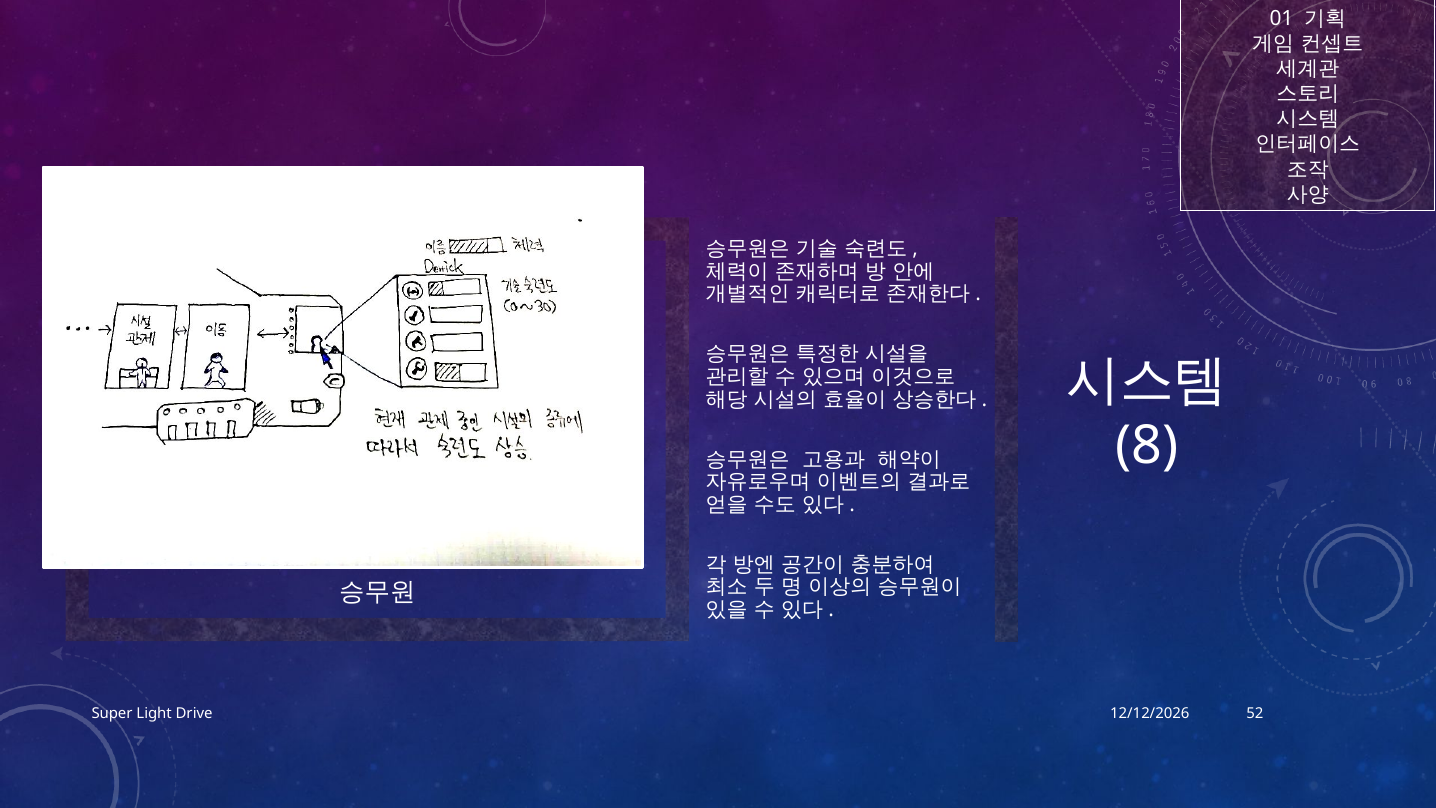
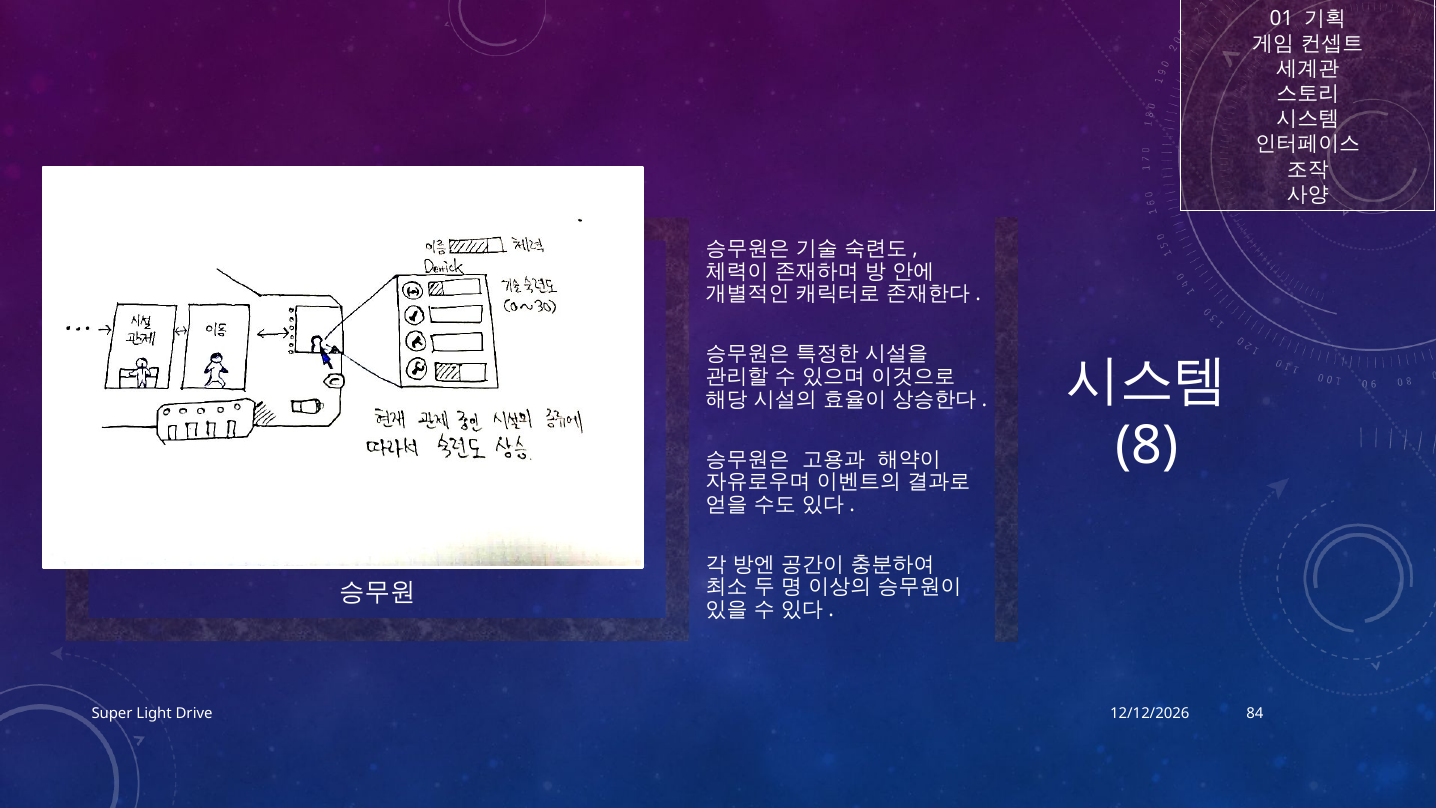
52: 52 -> 84
